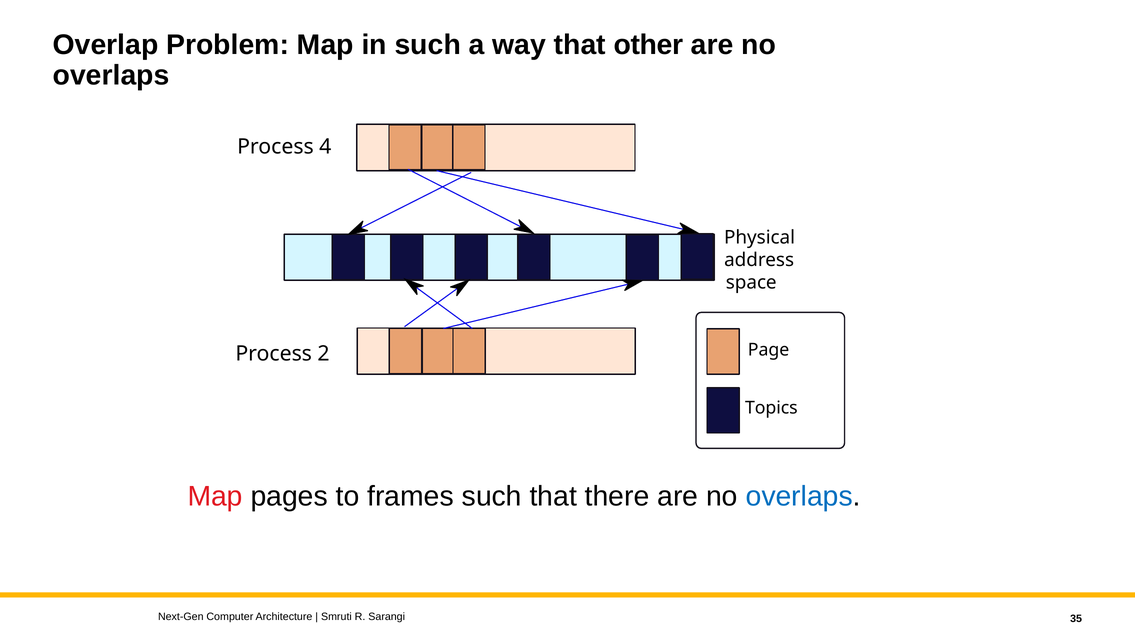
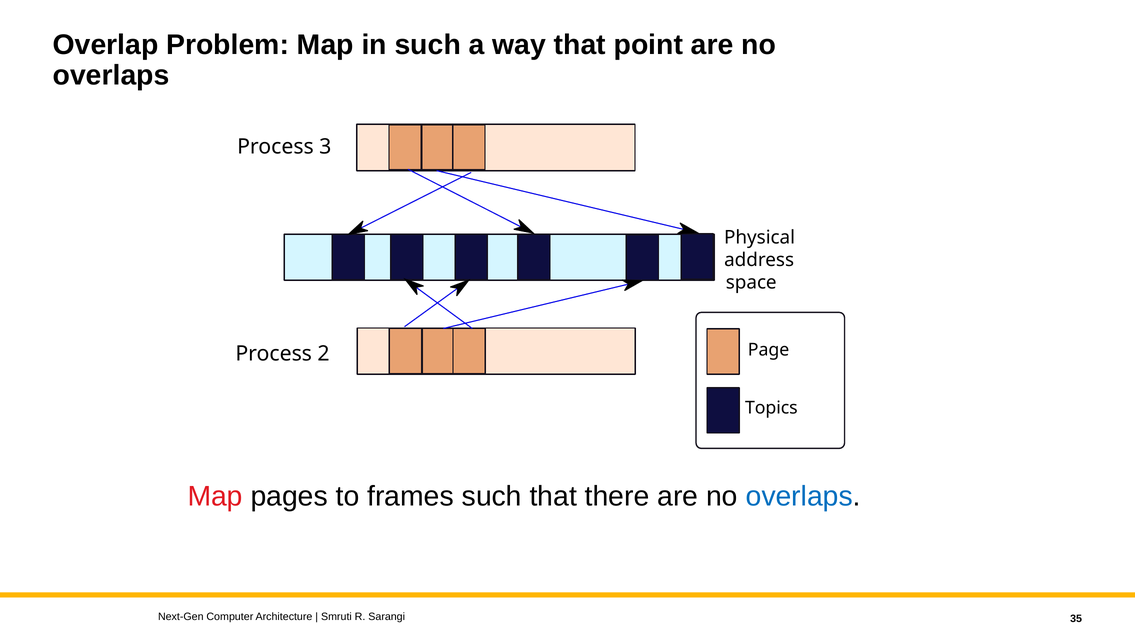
other: other -> point
4: 4 -> 3
